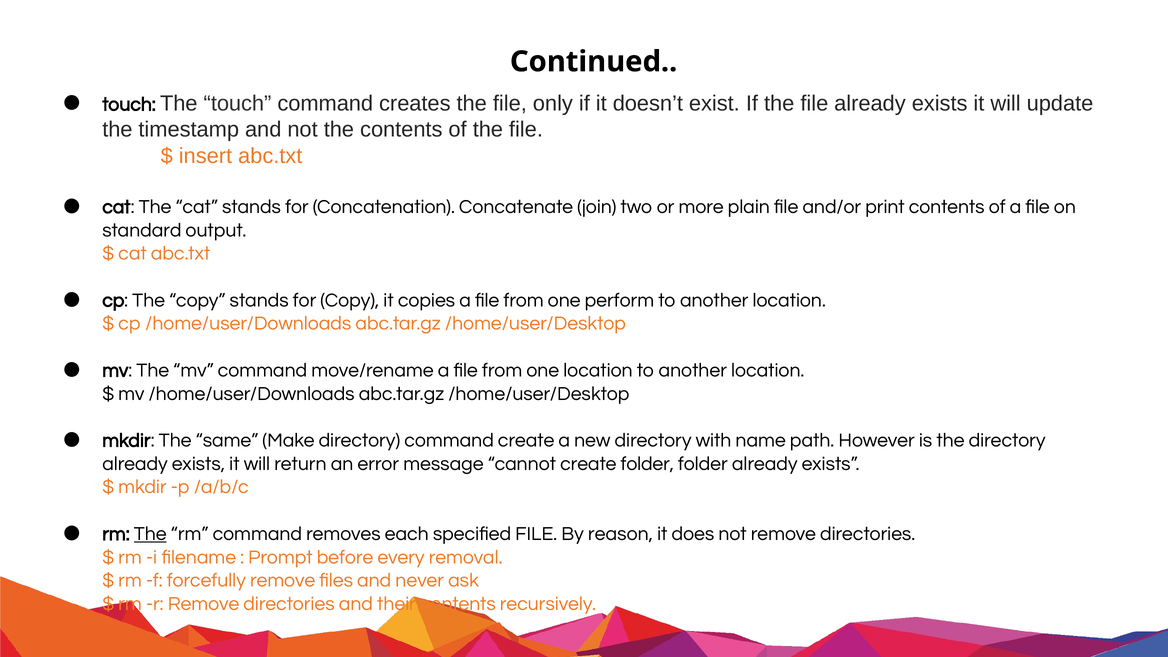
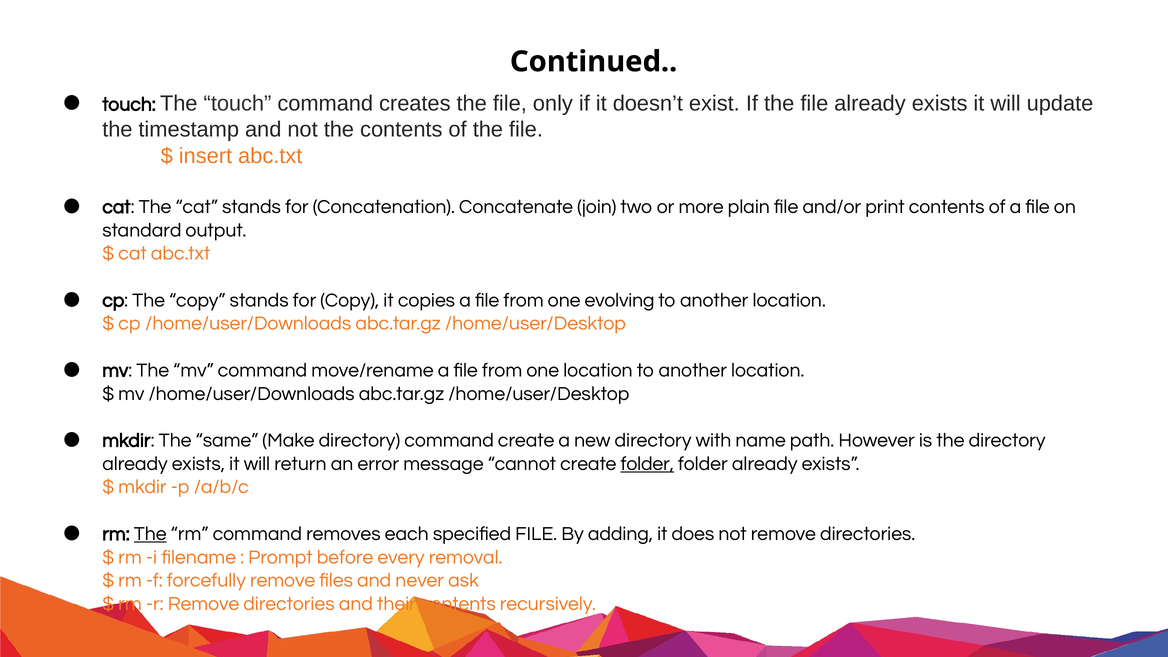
perform: perform -> evolving
folder at (647, 464) underline: none -> present
reason: reason -> adding
